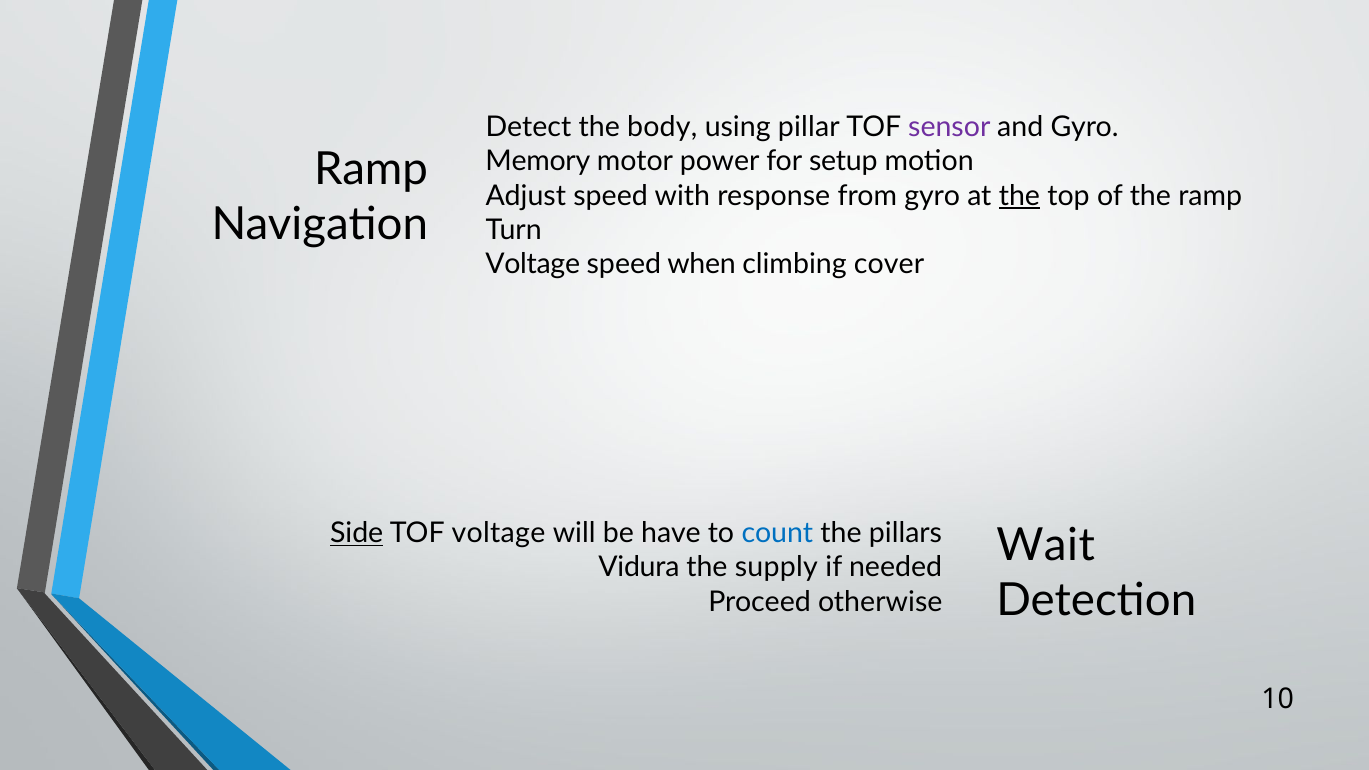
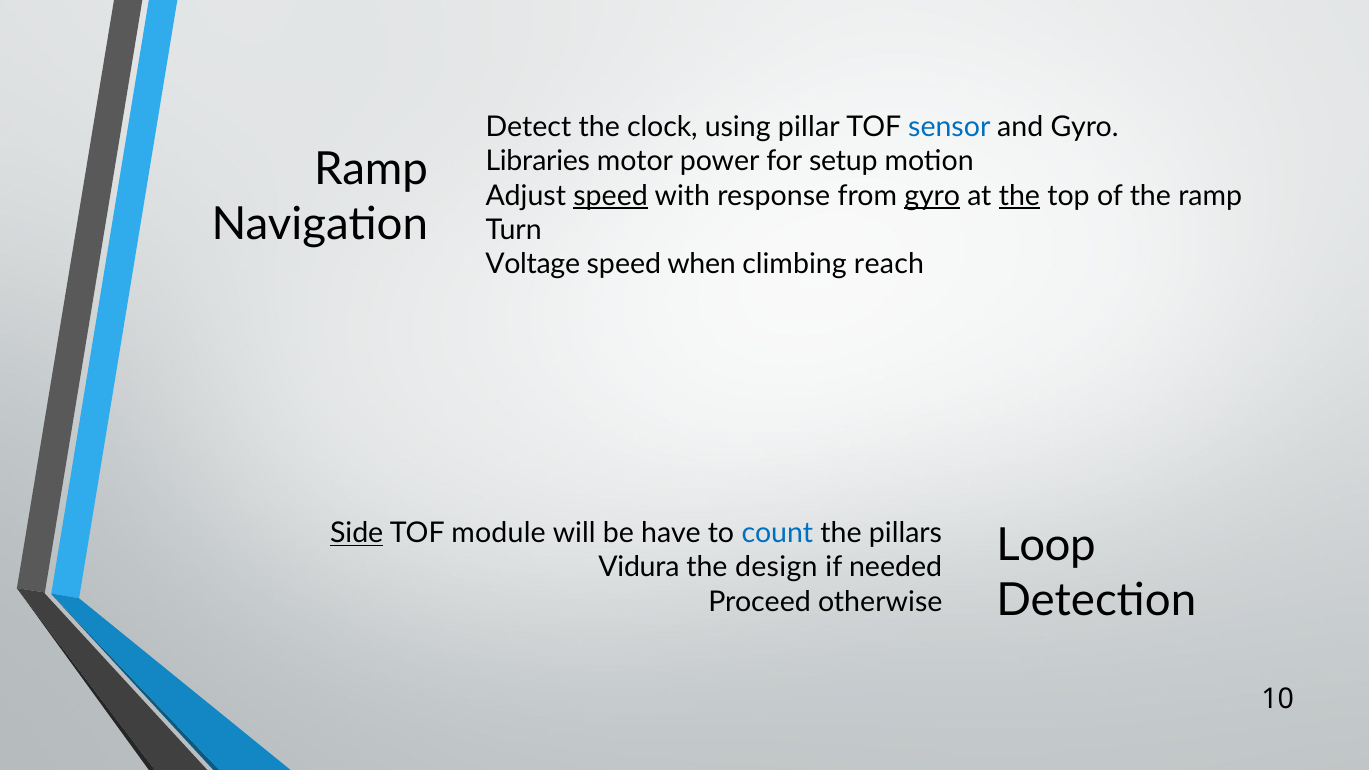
body: body -> clock
sensor colour: purple -> blue
Memory: Memory -> Libraries
speed at (611, 196) underline: none -> present
gyro at (932, 196) underline: none -> present
cover: cover -> reach
TOF voltage: voltage -> module
Wait: Wait -> Loop
supply: supply -> design
